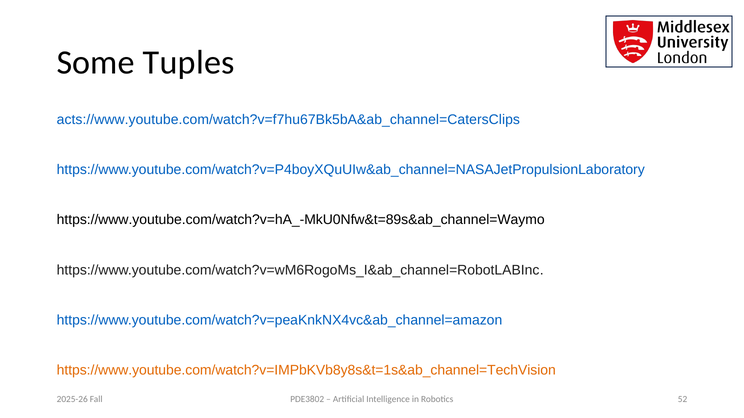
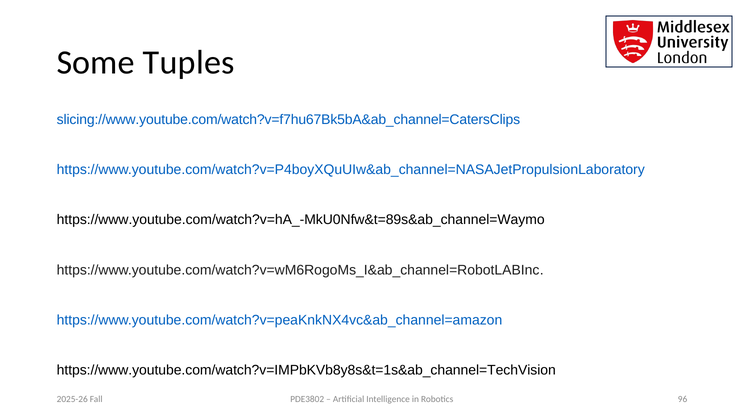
acts://www.youtube.com/watch?v=f7hu67Bk5bA&ab_channel=CatersClips: acts://www.youtube.com/watch?v=f7hu67Bk5bA&ab_channel=CatersClips -> slicing://www.youtube.com/watch?v=f7hu67Bk5bA&ab_channel=CatersClips
https://www.youtube.com/watch?v=IMPbKVb8y8s&t=1s&ab_channel=TechVision colour: orange -> black
52: 52 -> 96
